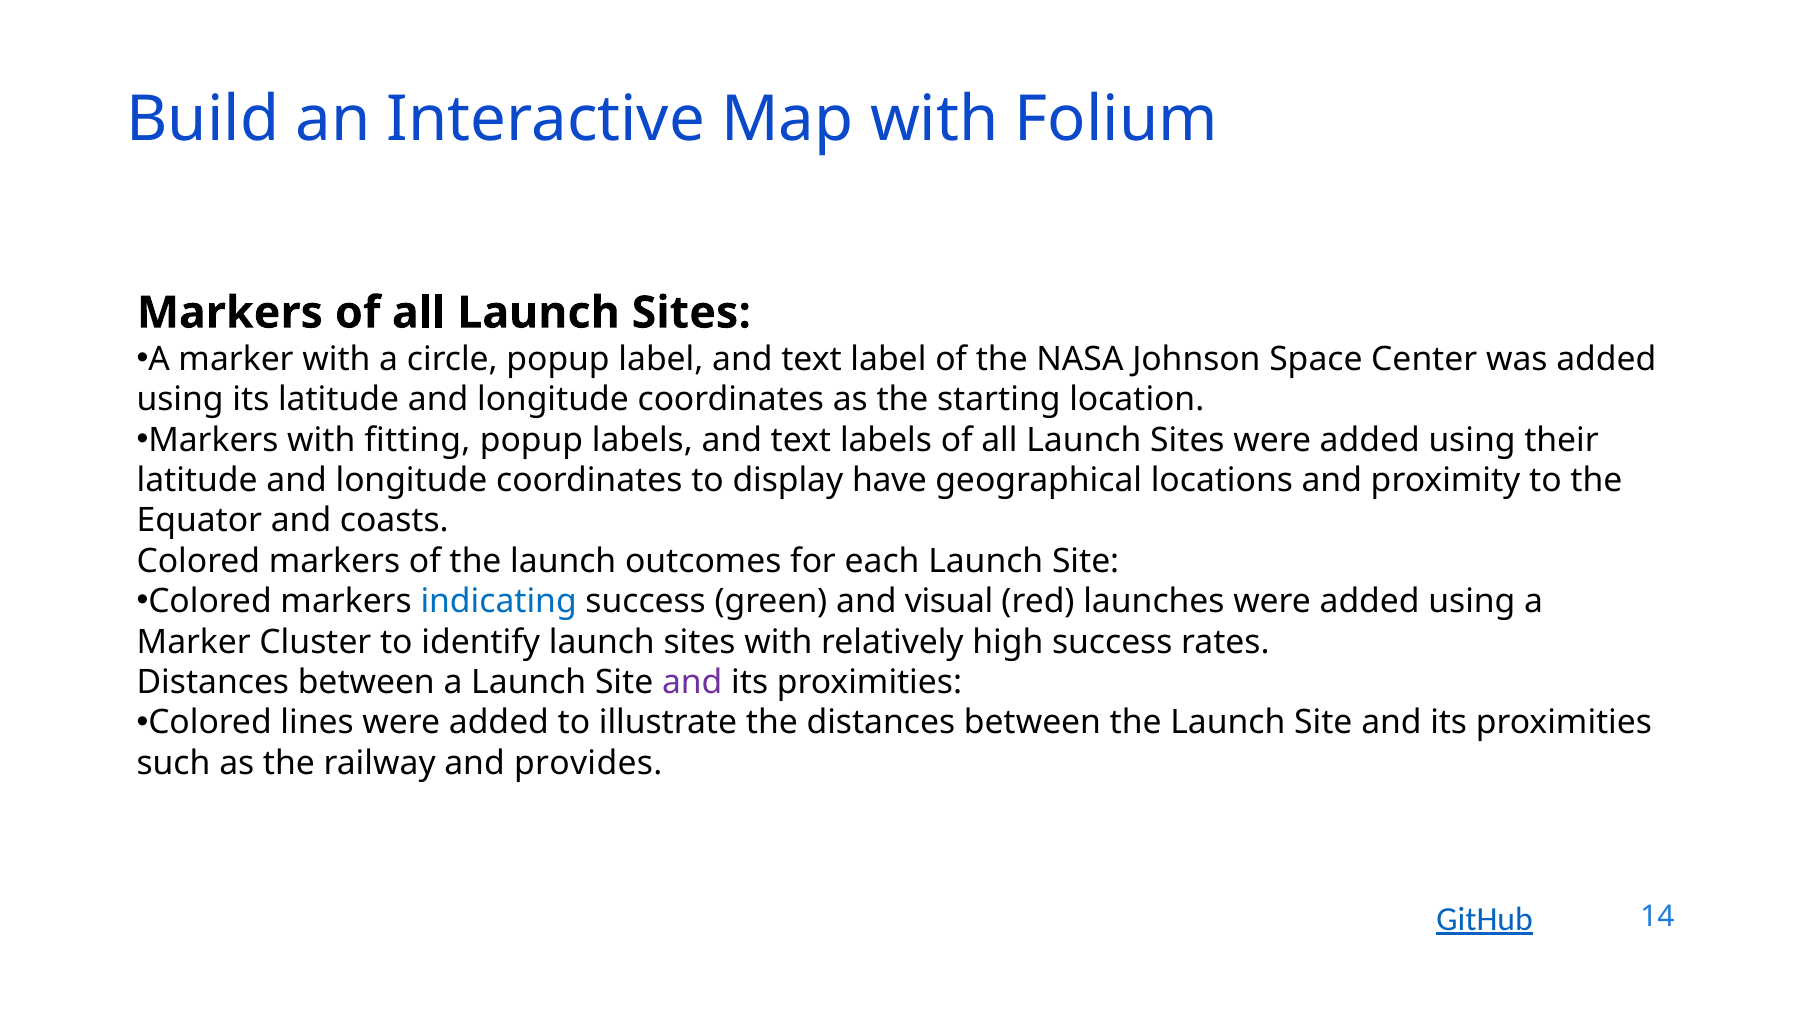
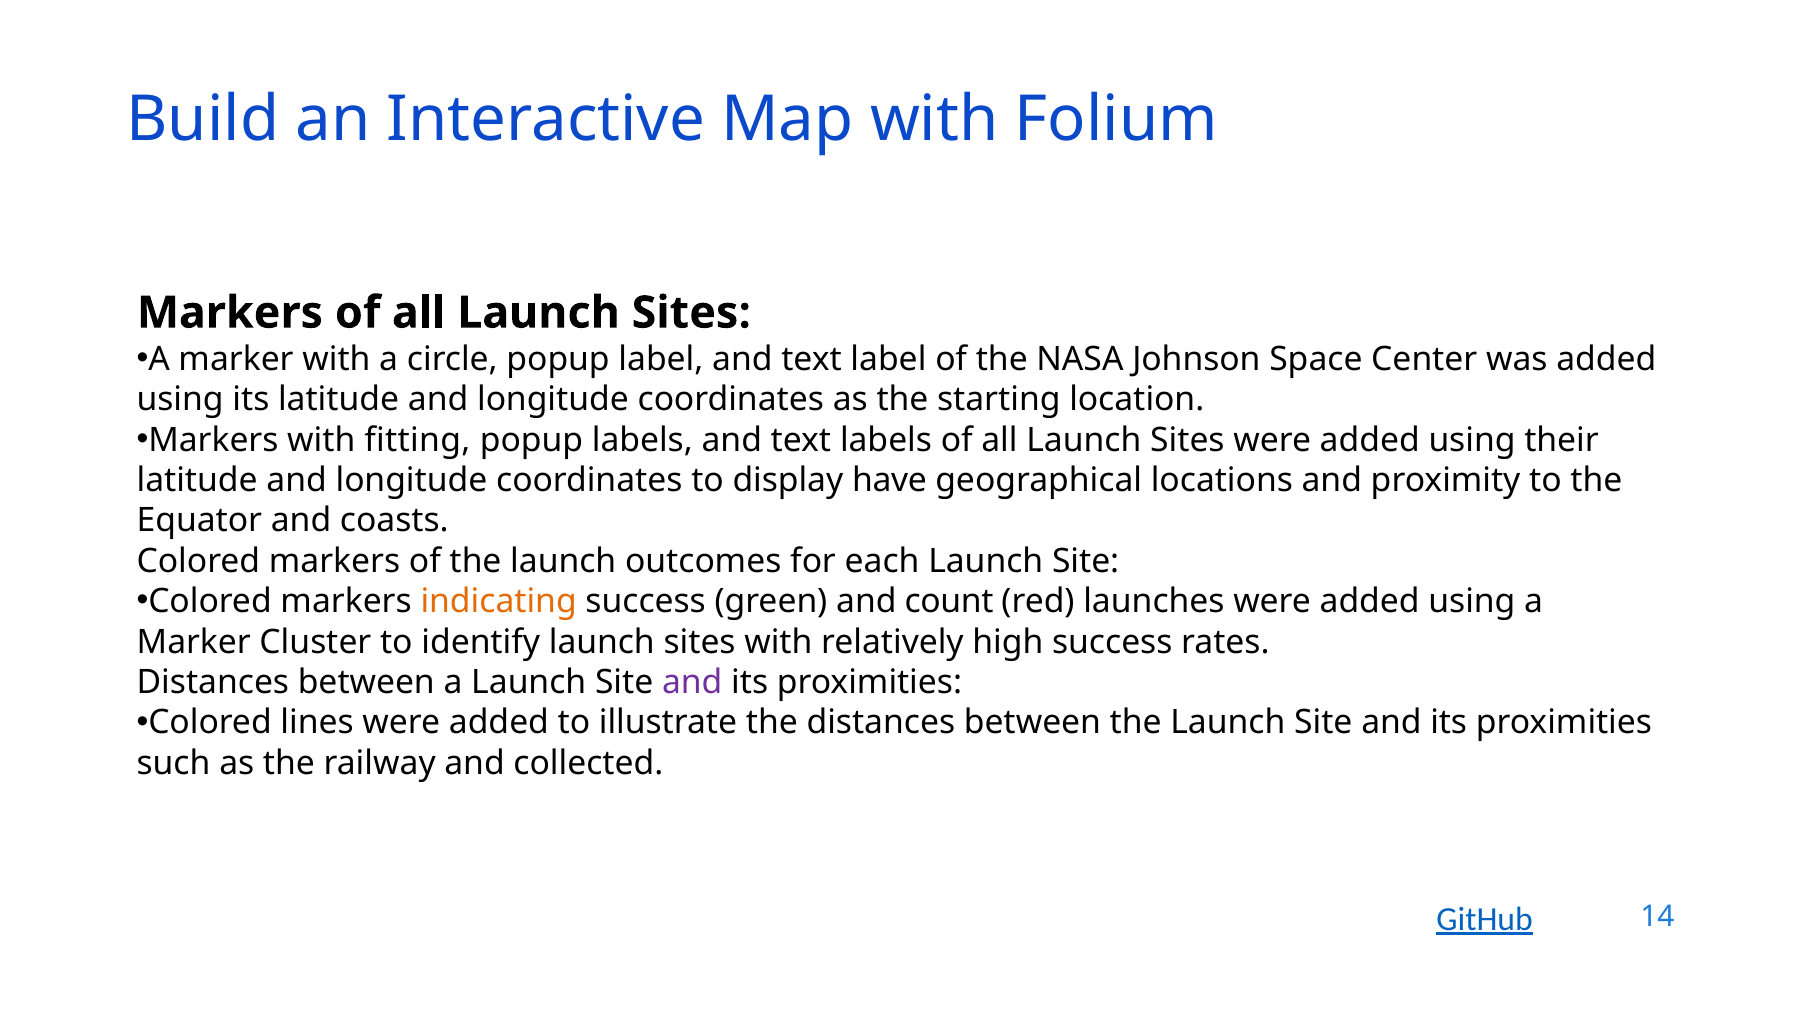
indicating colour: blue -> orange
visual: visual -> count
provides: provides -> collected
